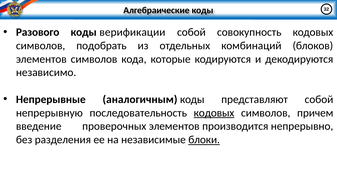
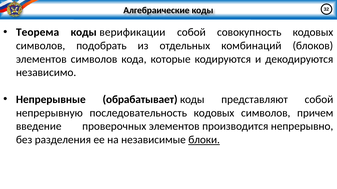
Разового: Разового -> Теорема
аналогичным: аналогичным -> обрабатывает
кодовых at (214, 113) underline: present -> none
